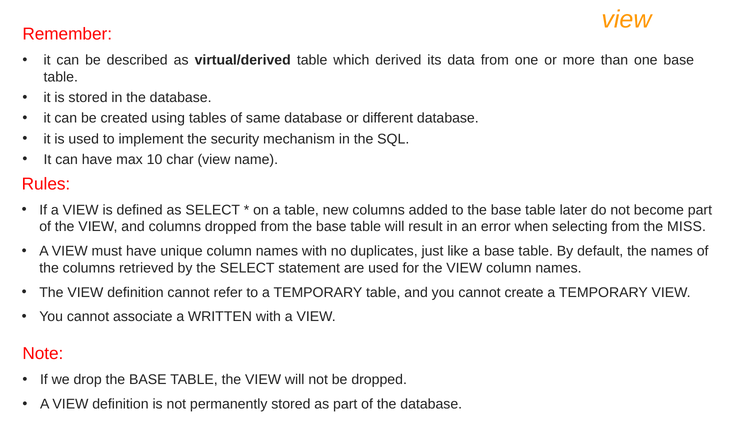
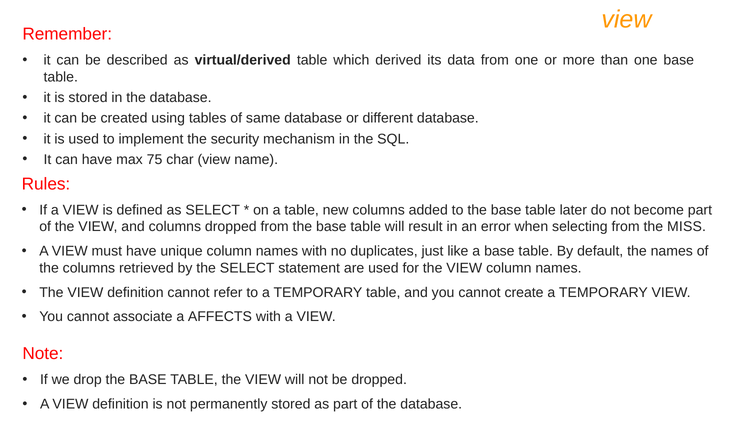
10: 10 -> 75
WRITTEN: WRITTEN -> AFFECTS
